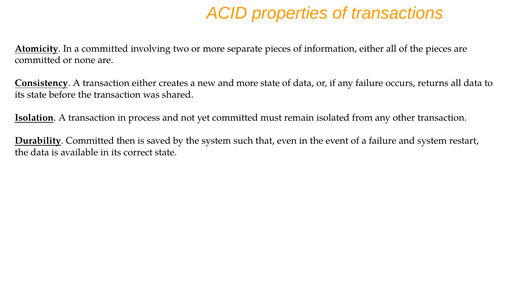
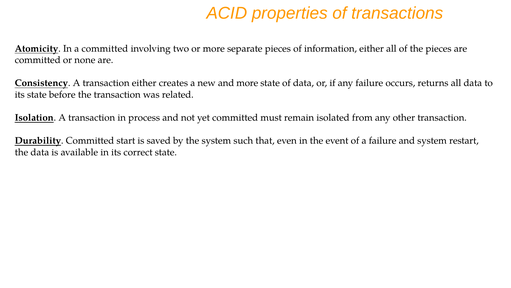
shared: shared -> related
then: then -> start
